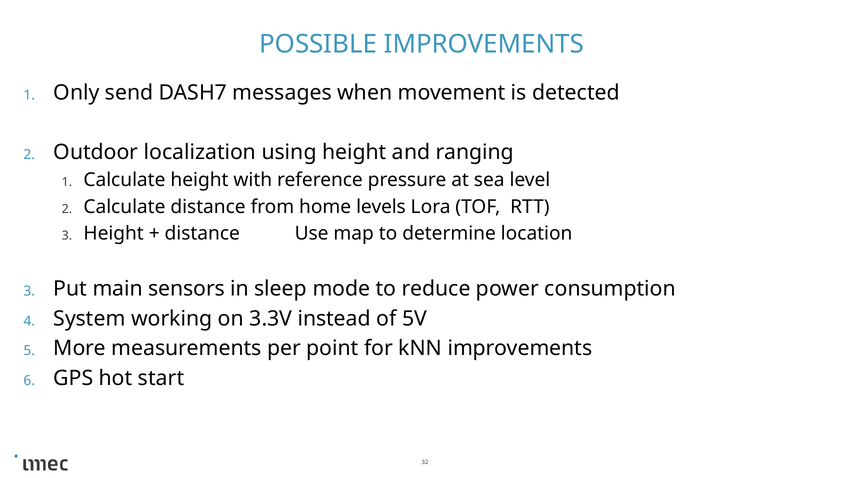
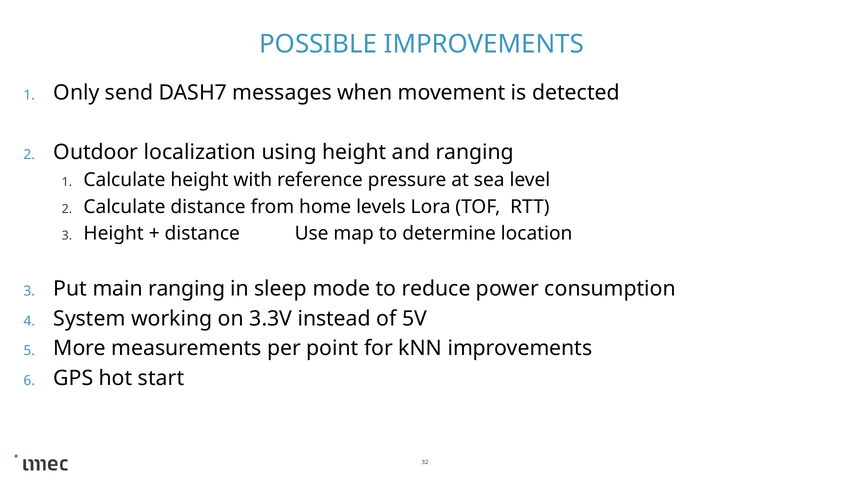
main sensors: sensors -> ranging
